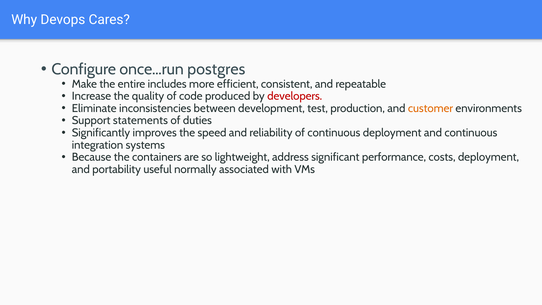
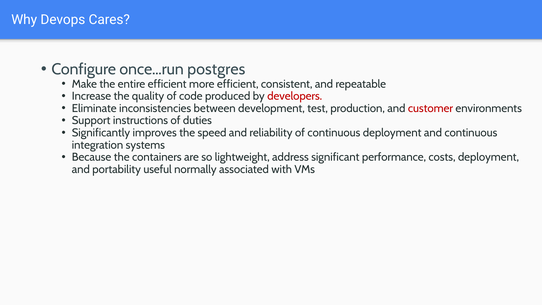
entire includes: includes -> efficient
customer colour: orange -> red
statements: statements -> instructions
